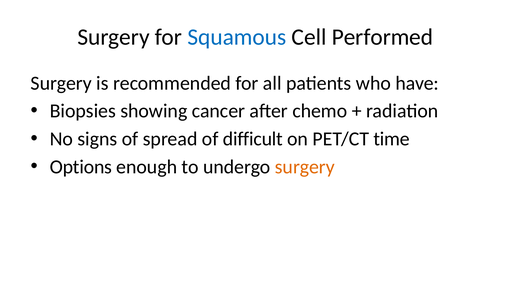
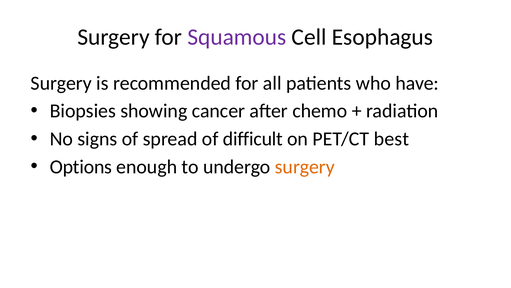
Squamous colour: blue -> purple
Performed: Performed -> Esophagus
time: time -> best
